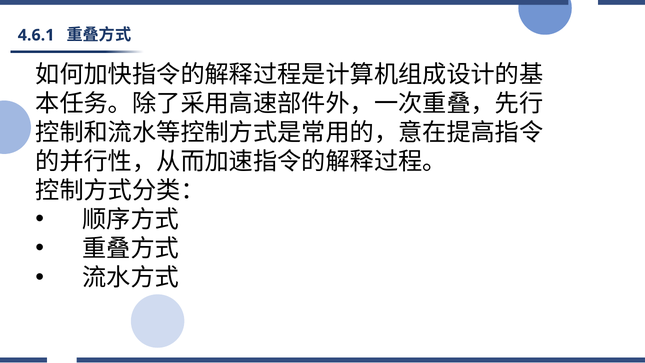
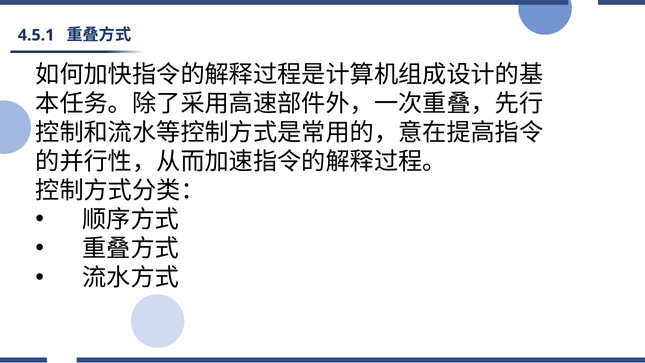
4.6.1: 4.6.1 -> 4.5.1
